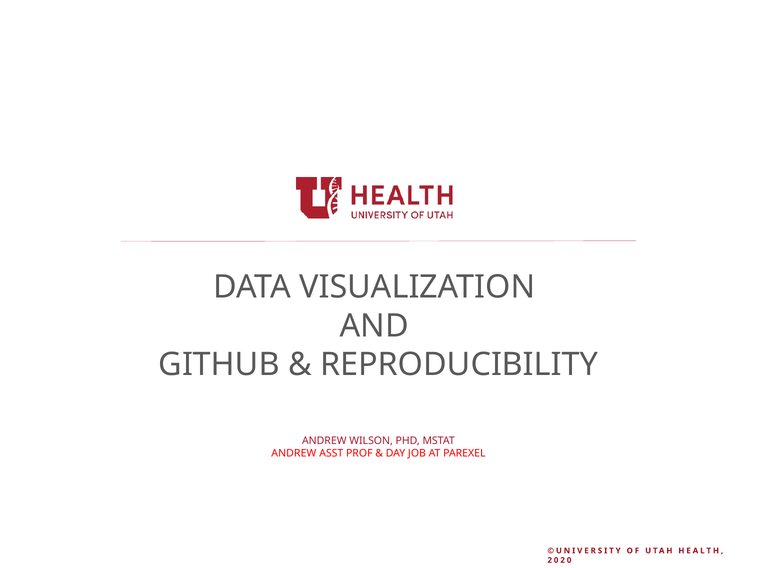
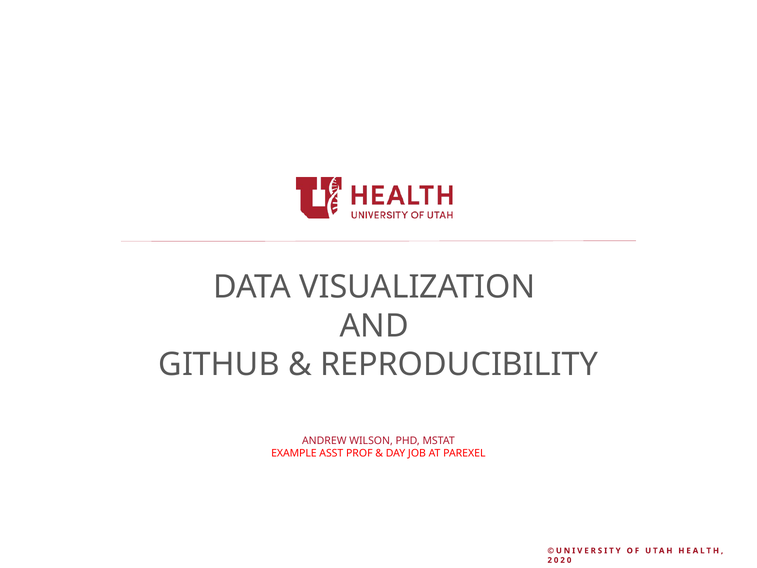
ANDREW at (294, 453): ANDREW -> EXAMPLE
